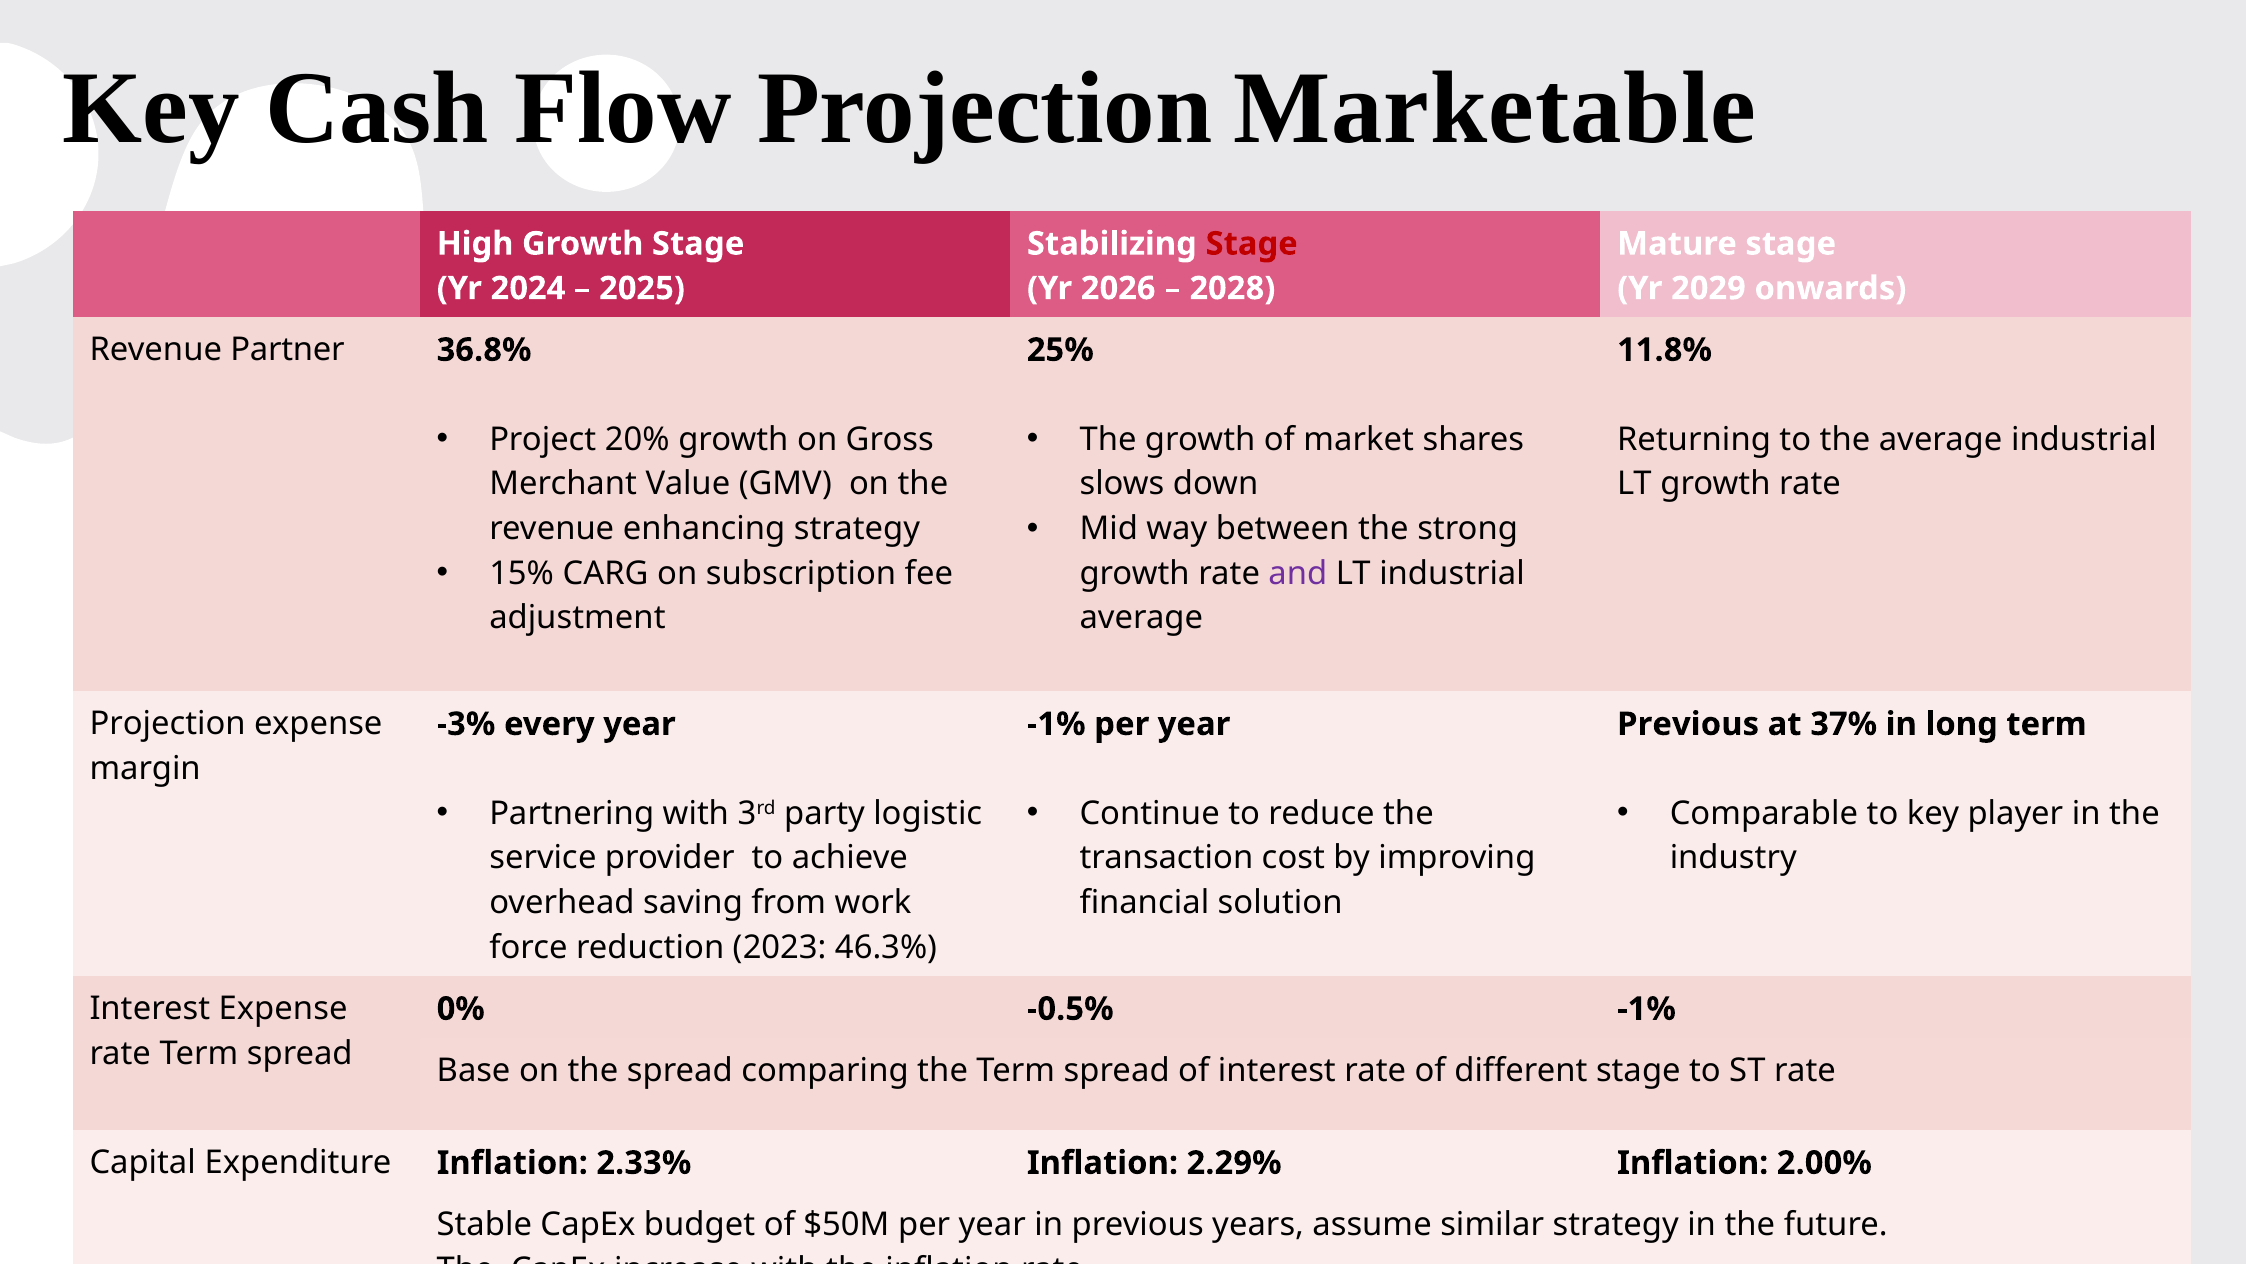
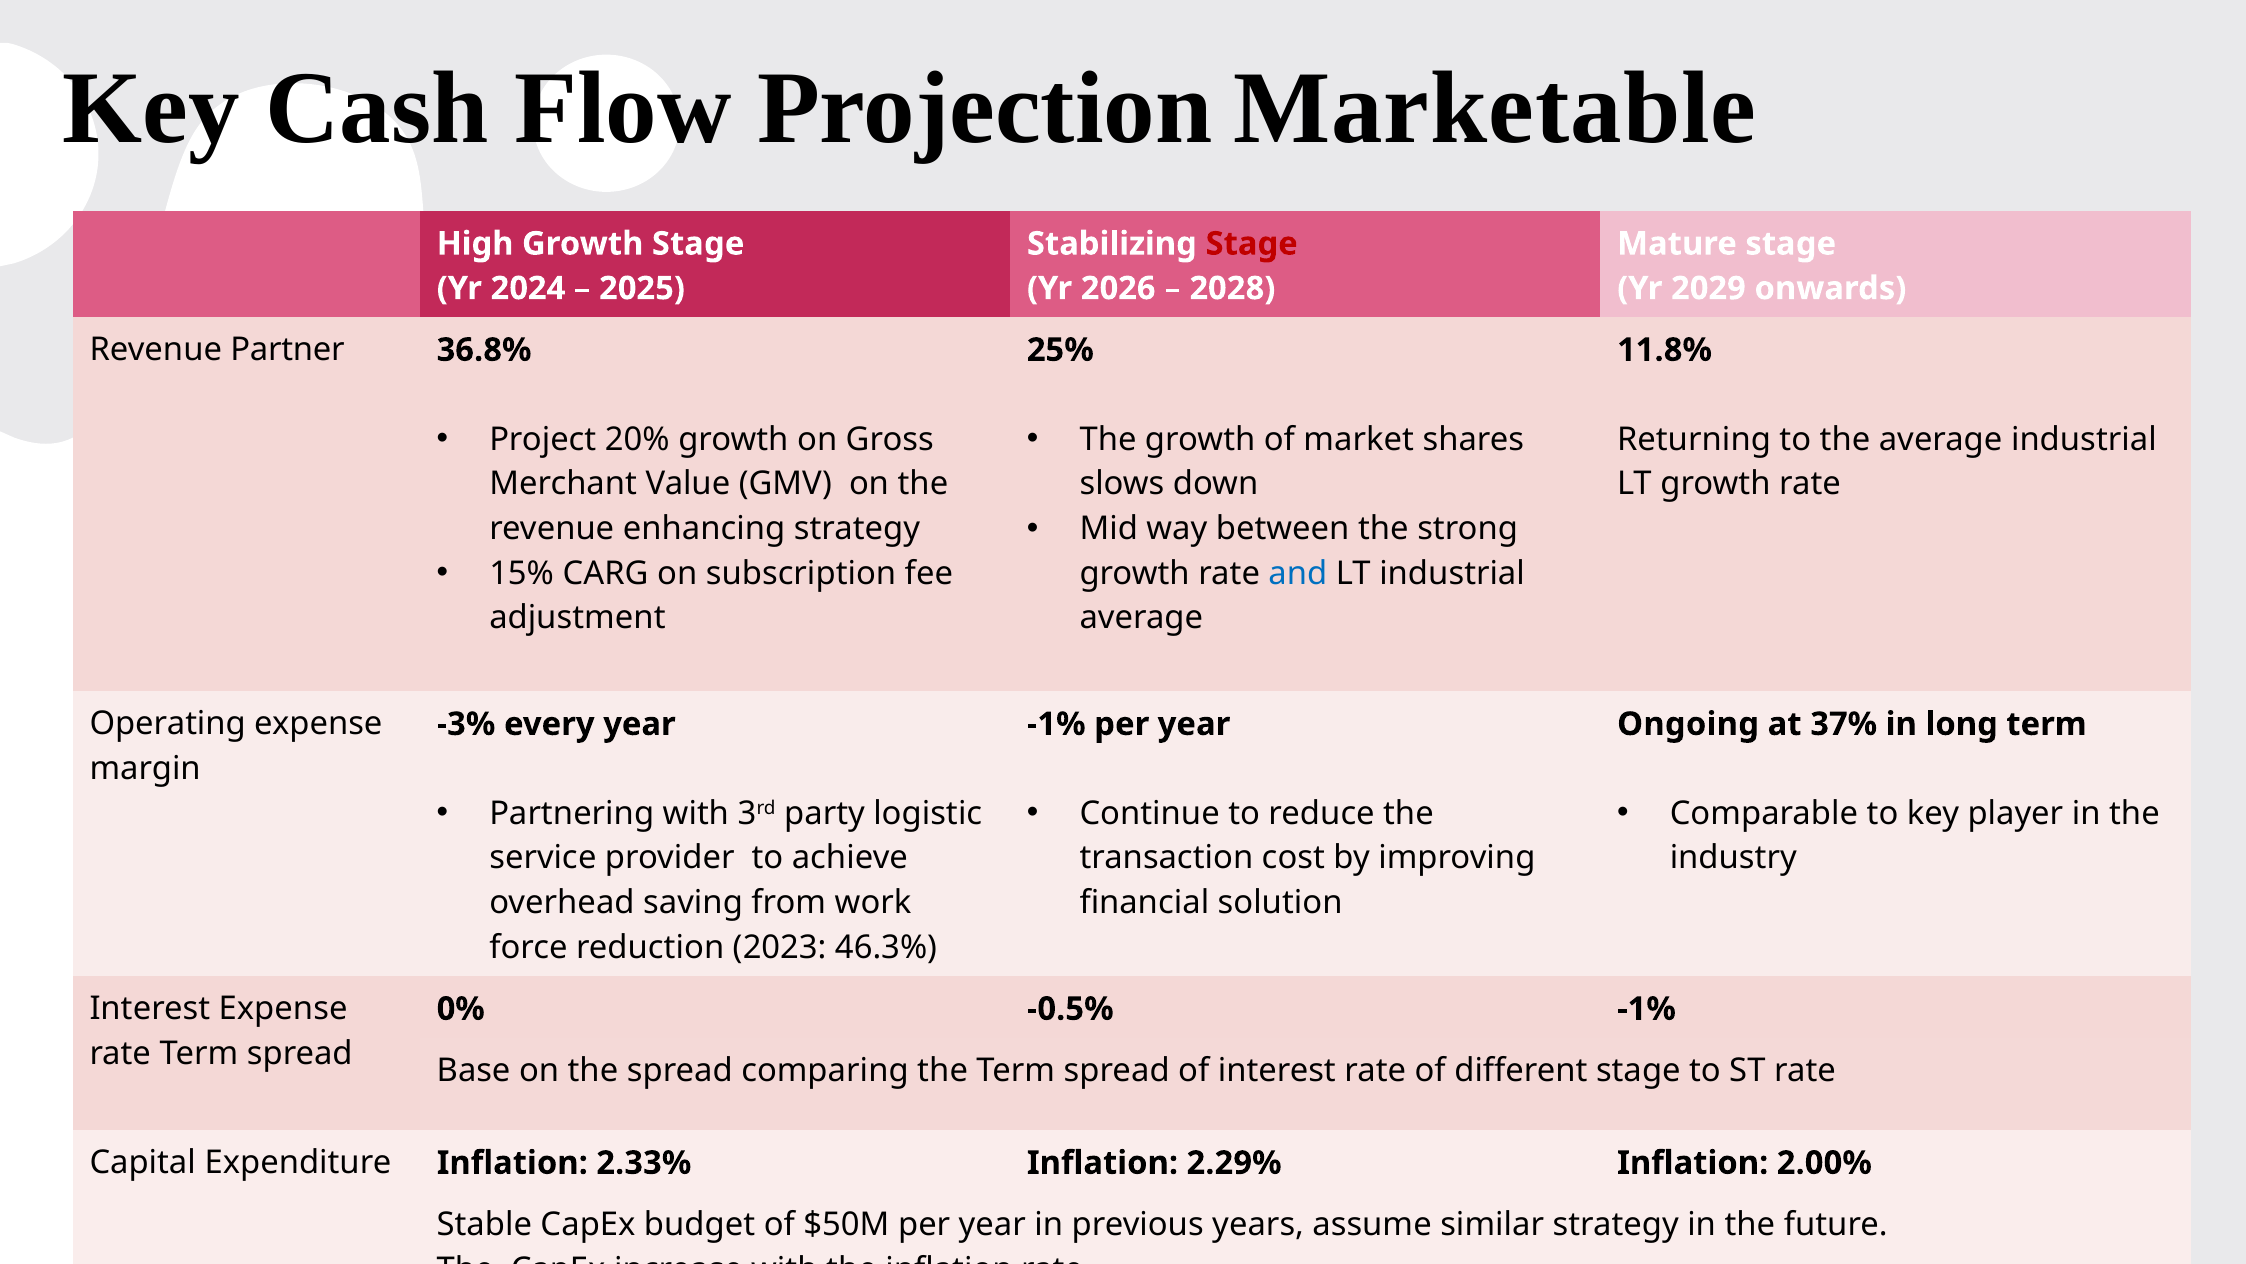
and colour: purple -> blue
Projection at (168, 724): Projection -> Operating
Previous at (1688, 724): Previous -> Ongoing
